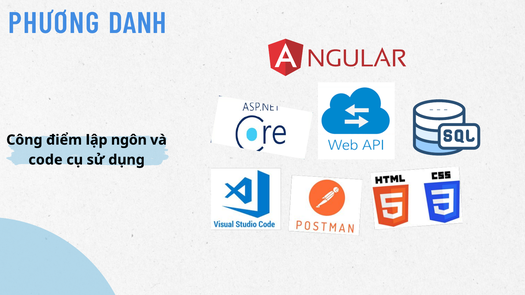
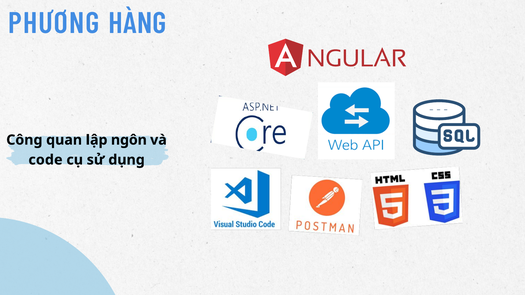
DANH: DANH -> HÀNG
điểm: điểm -> quan
